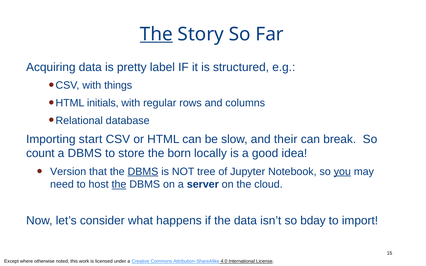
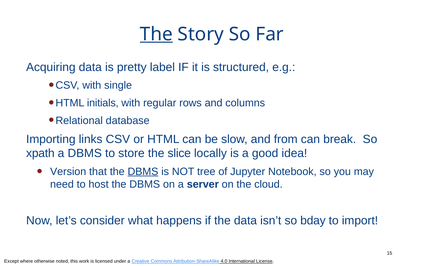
things: things -> single
start: start -> links
their: their -> from
count: count -> xpath
born: born -> slice
you underline: present -> none
the at (119, 184) underline: present -> none
